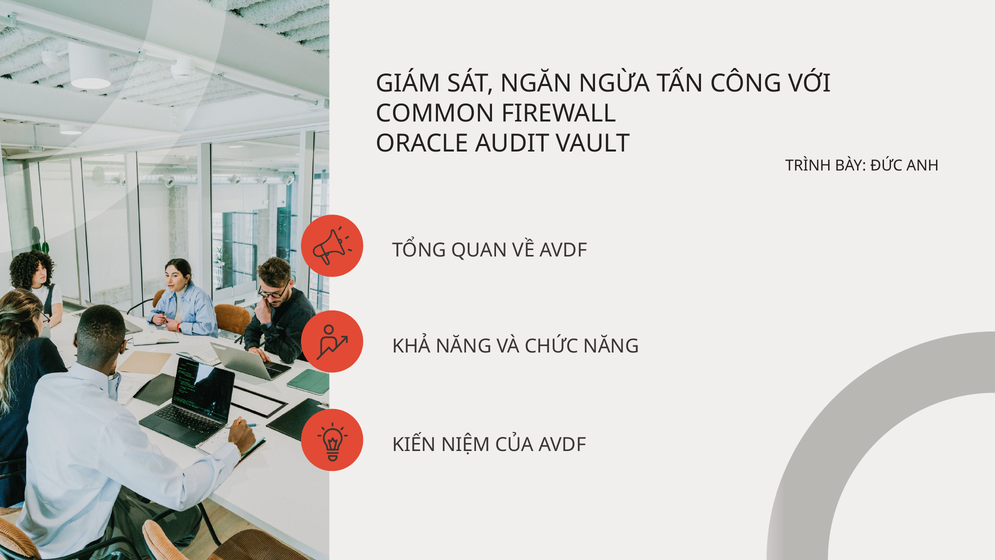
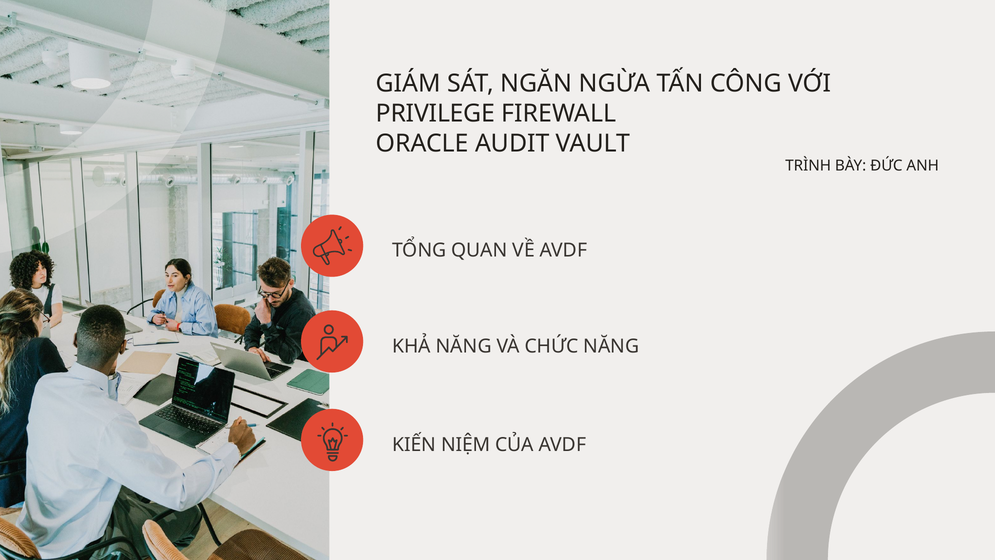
COMMON: COMMON -> PRIVILEGE
